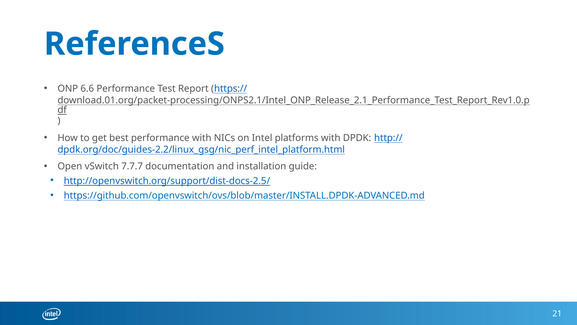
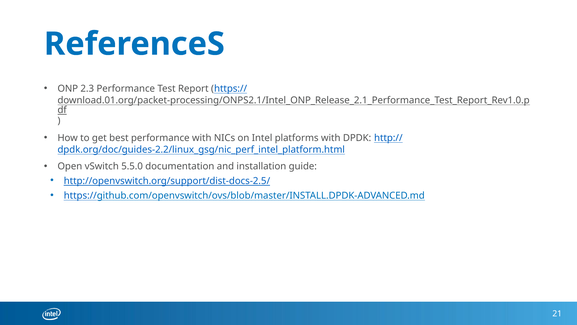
6.6: 6.6 -> 2.3
7.7.7: 7.7.7 -> 5.5.0
